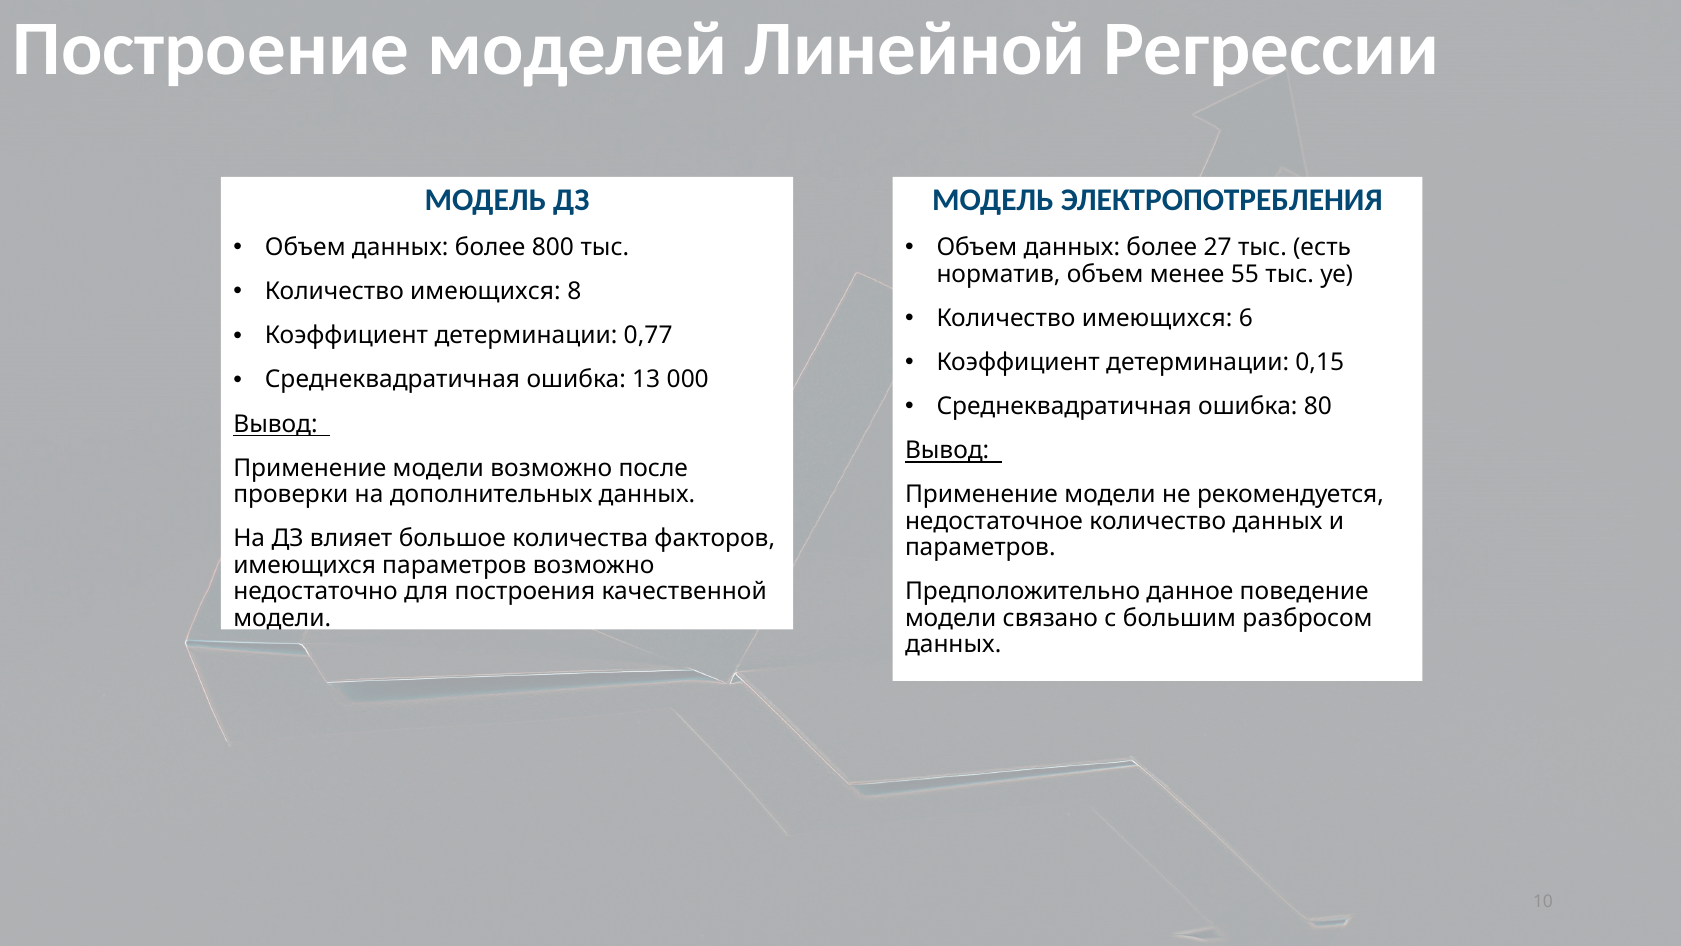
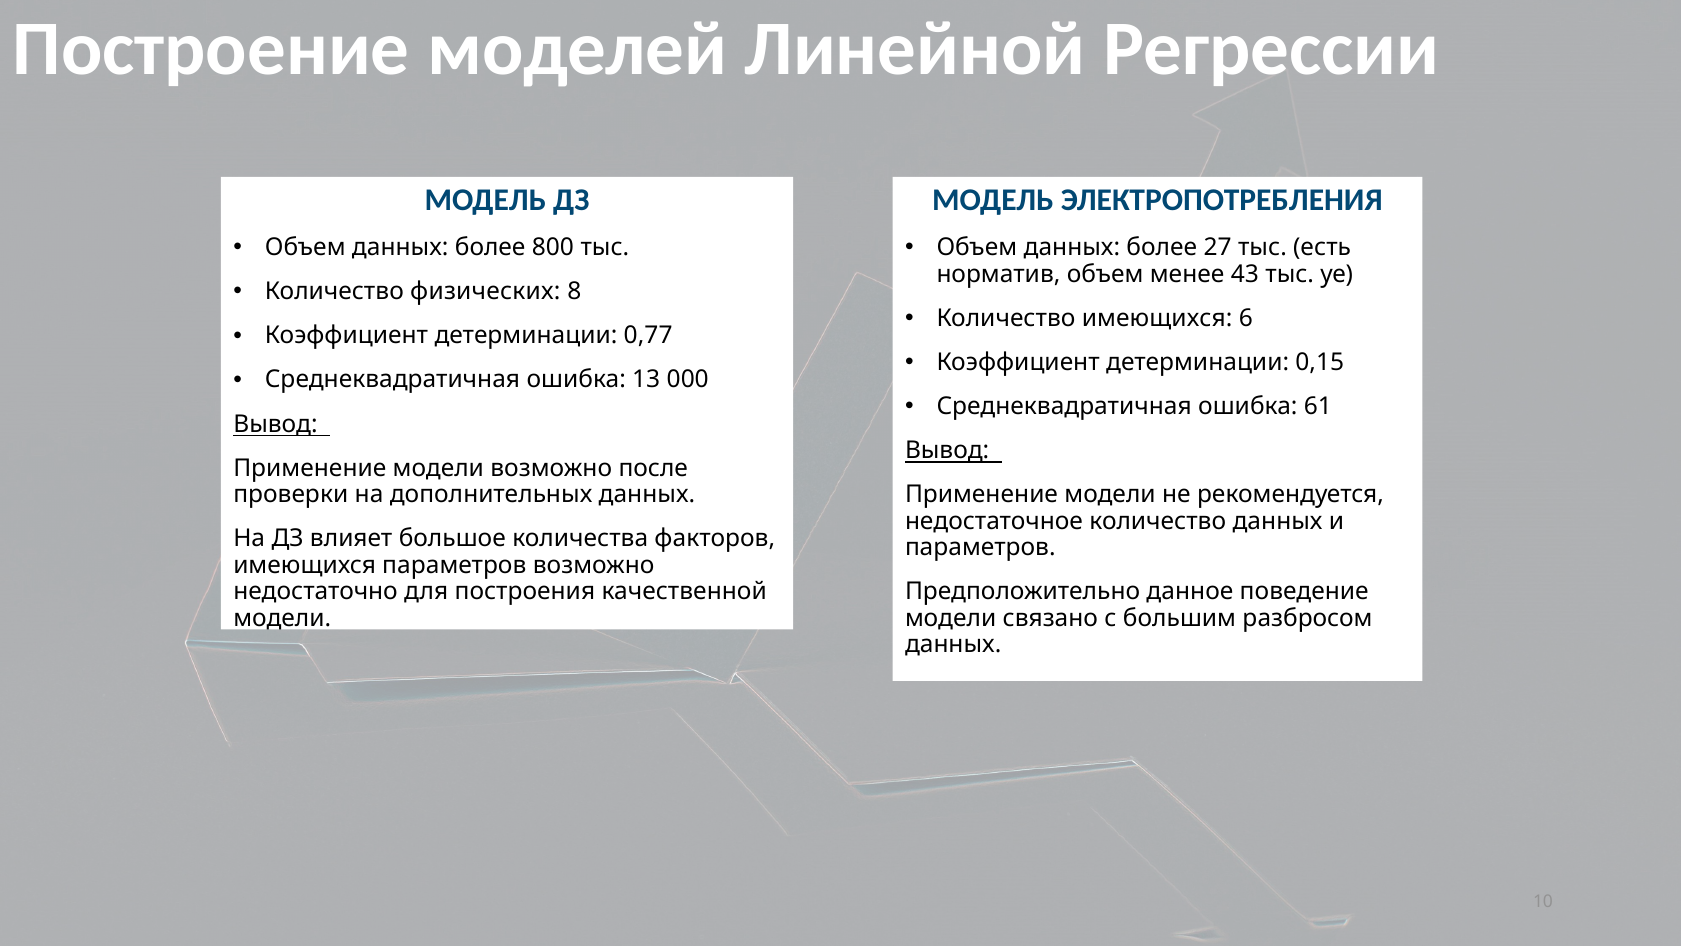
55: 55 -> 43
имеющихся at (485, 292): имеющихся -> физических
80: 80 -> 61
